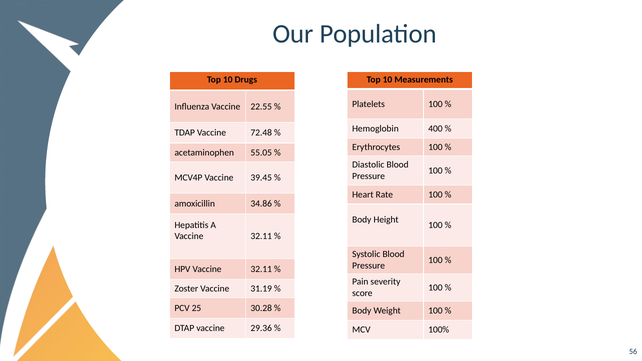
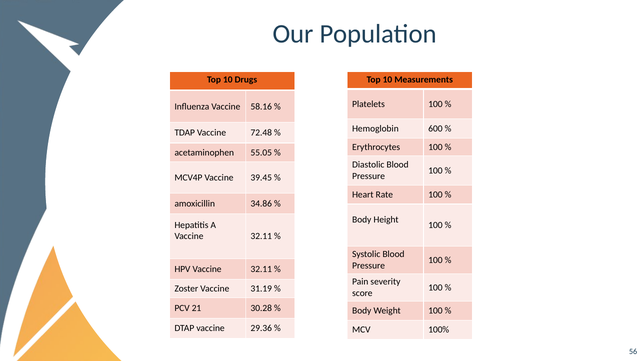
22.55: 22.55 -> 58.16
400: 400 -> 600
25: 25 -> 21
